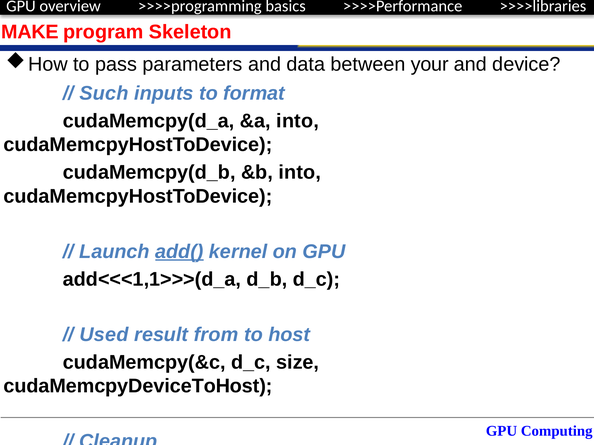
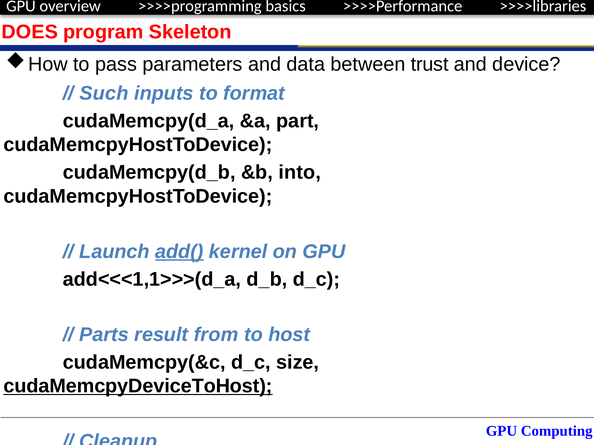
MAKE: MAKE -> DOES
your: your -> trust
&a into: into -> part
Used: Used -> Parts
cudaMemcpyDeviceToHost underline: none -> present
